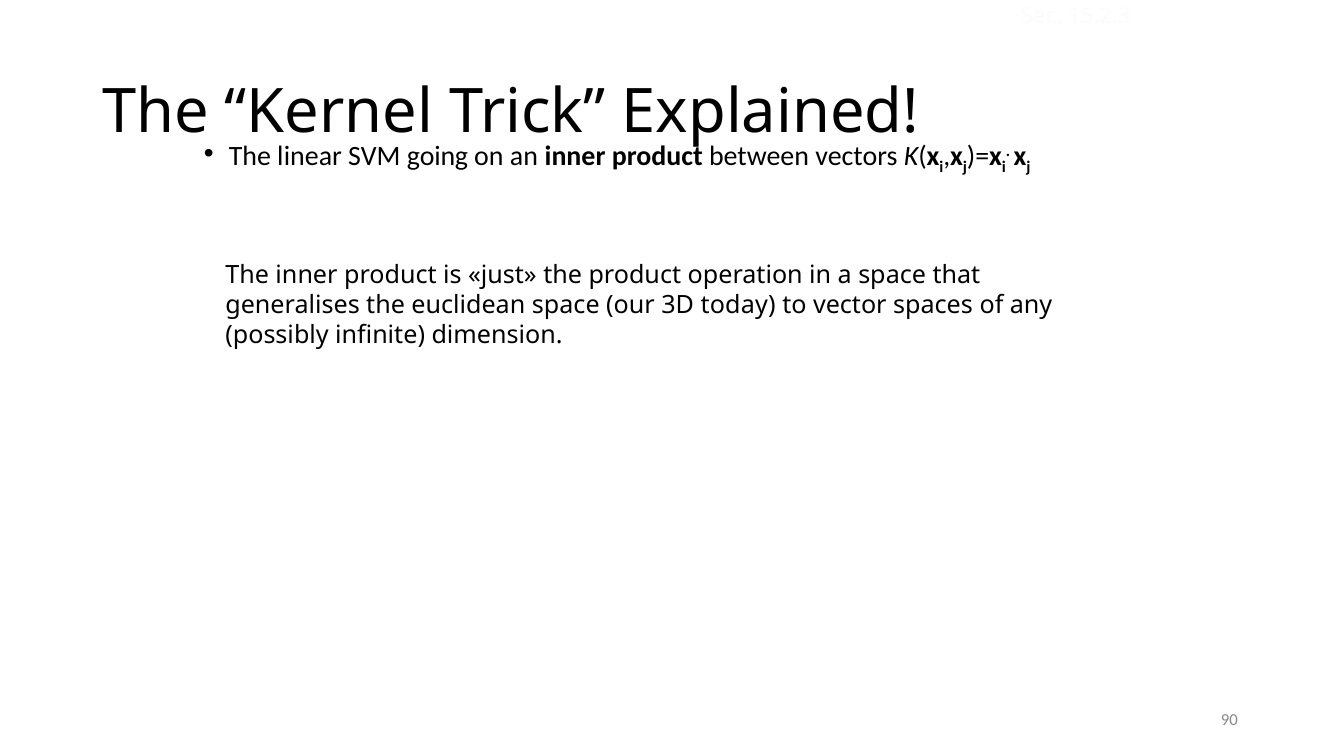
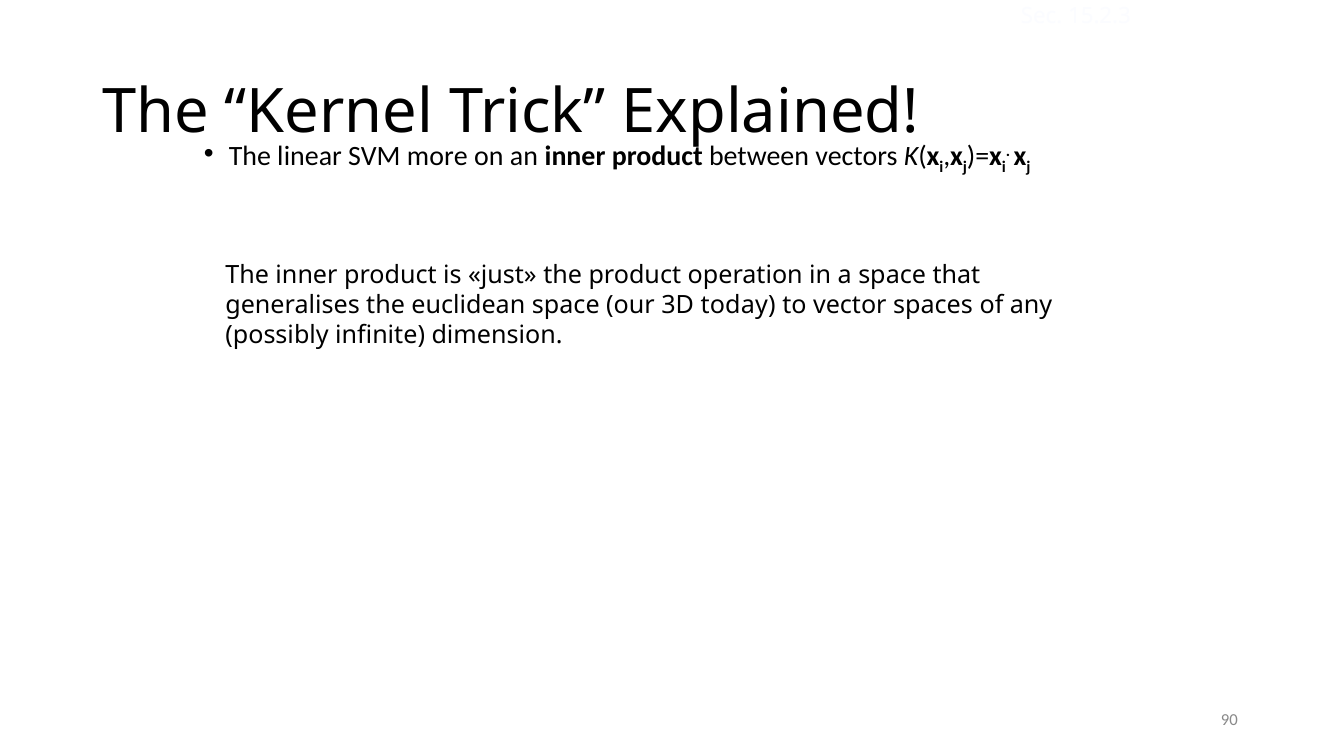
going: going -> more
